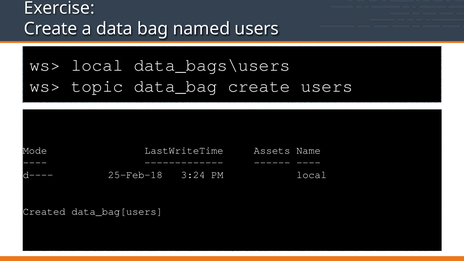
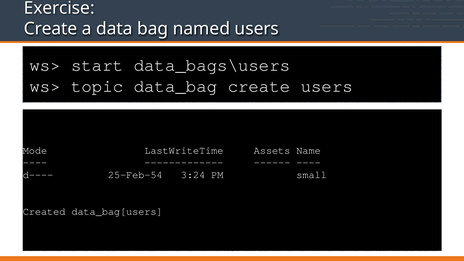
ws> local: local -> start
25-Feb-18: 25-Feb-18 -> 25-Feb-54
PM local: local -> small
